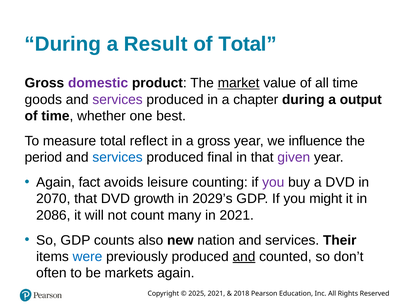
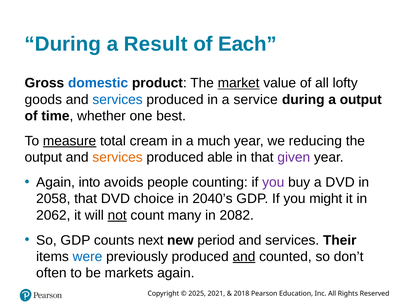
of Total: Total -> Each
domestic colour: purple -> blue
all time: time -> lofty
services at (118, 100) colour: purple -> blue
chapter: chapter -> service
measure underline: none -> present
reflect: reflect -> cream
a gross: gross -> much
influence: influence -> reducing
period at (43, 157): period -> output
services at (118, 157) colour: blue -> orange
final: final -> able
fact: fact -> into
leisure: leisure -> people
2070: 2070 -> 2058
growth: growth -> choice
2029’s: 2029’s -> 2040’s
2086: 2086 -> 2062
not underline: none -> present
in 2021: 2021 -> 2082
also: also -> next
nation: nation -> period
